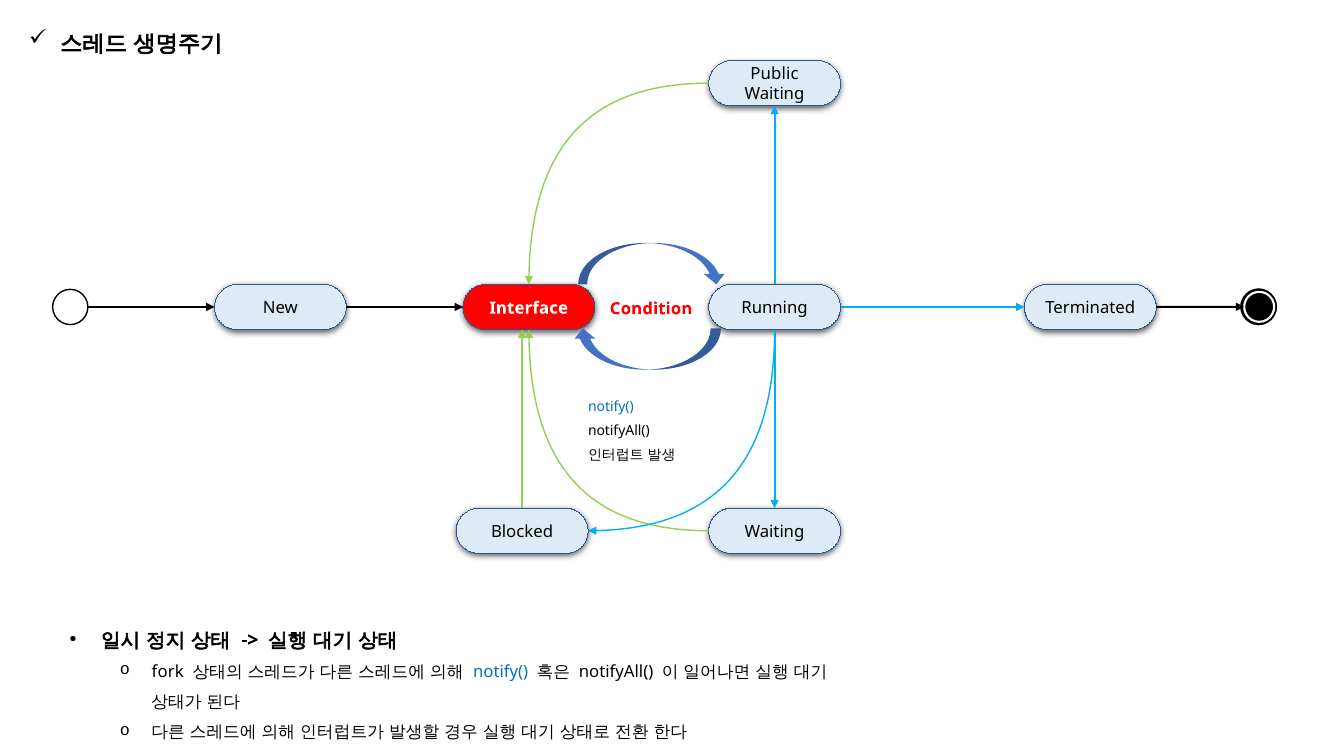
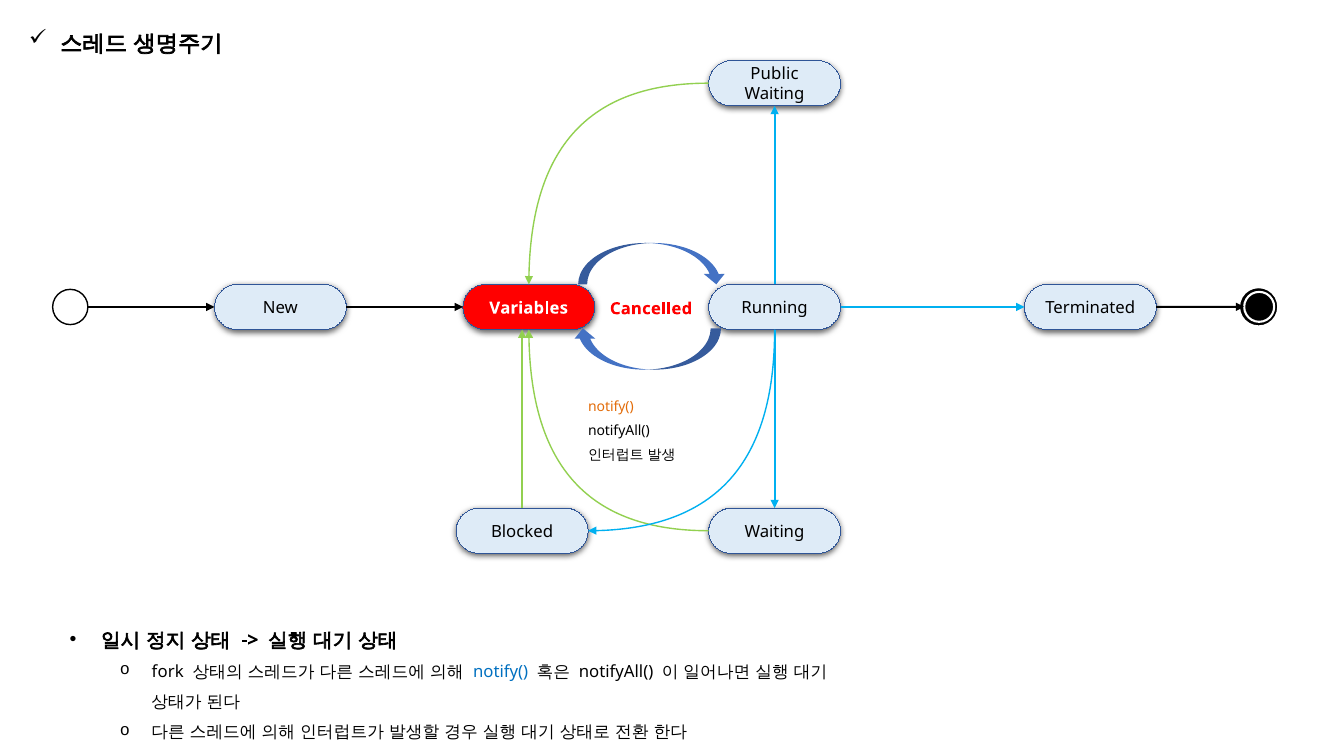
Interface: Interface -> Variables
Condition: Condition -> Cancelled
notify( at (611, 408) colour: blue -> orange
